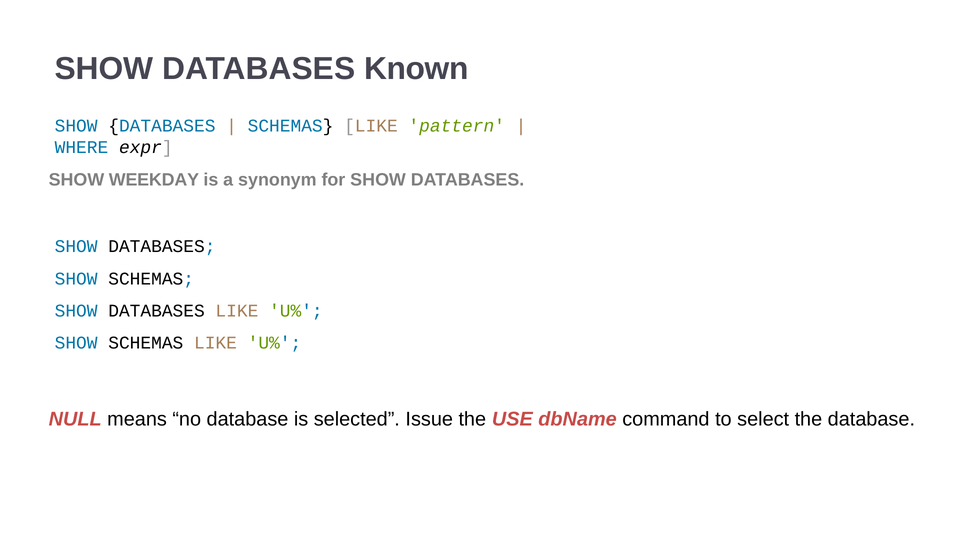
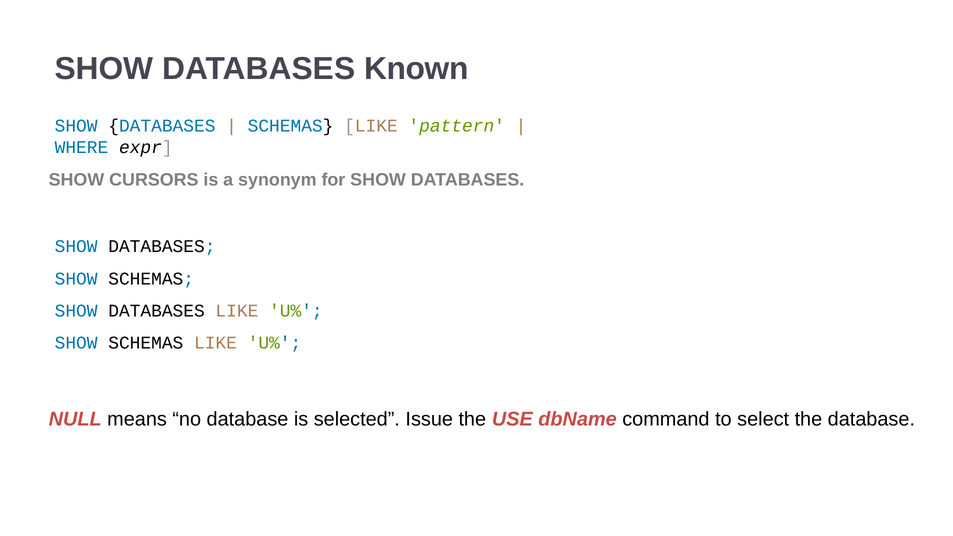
WEEKDAY: WEEKDAY -> CURSORS
